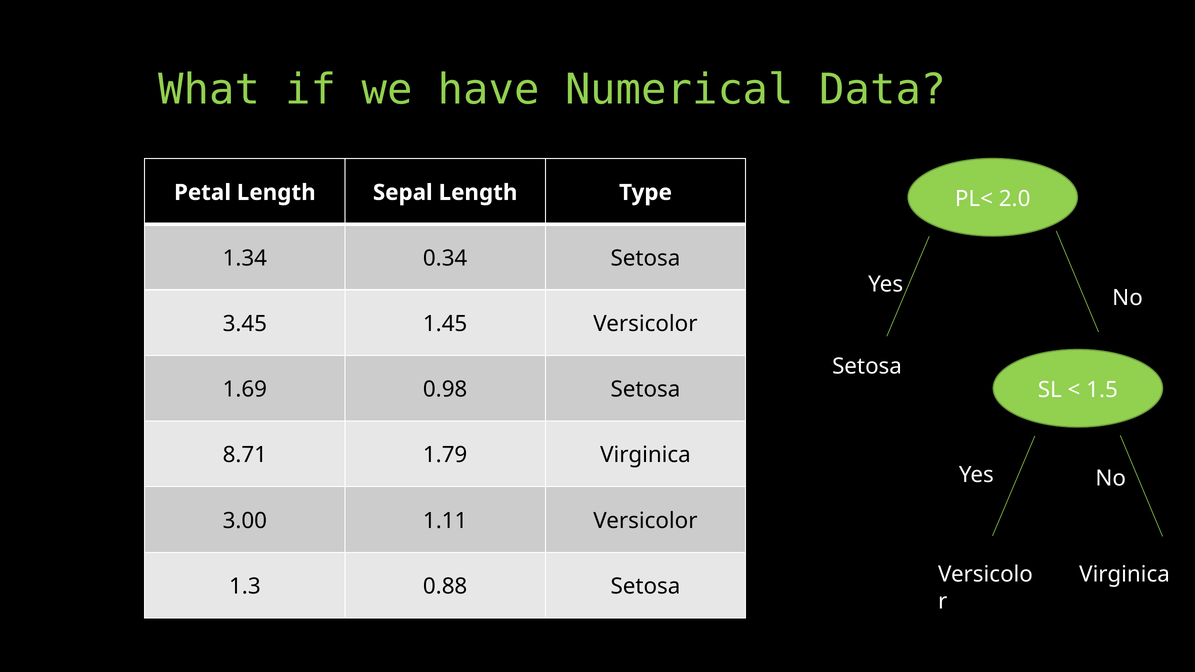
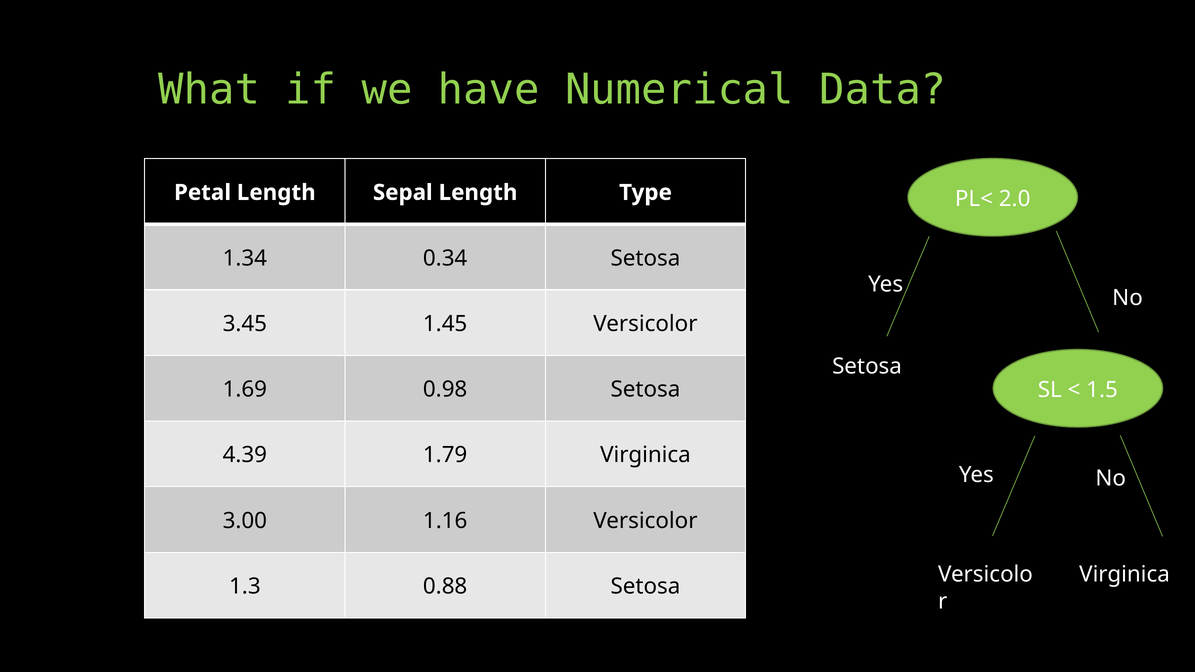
8.71: 8.71 -> 4.39
1.11: 1.11 -> 1.16
